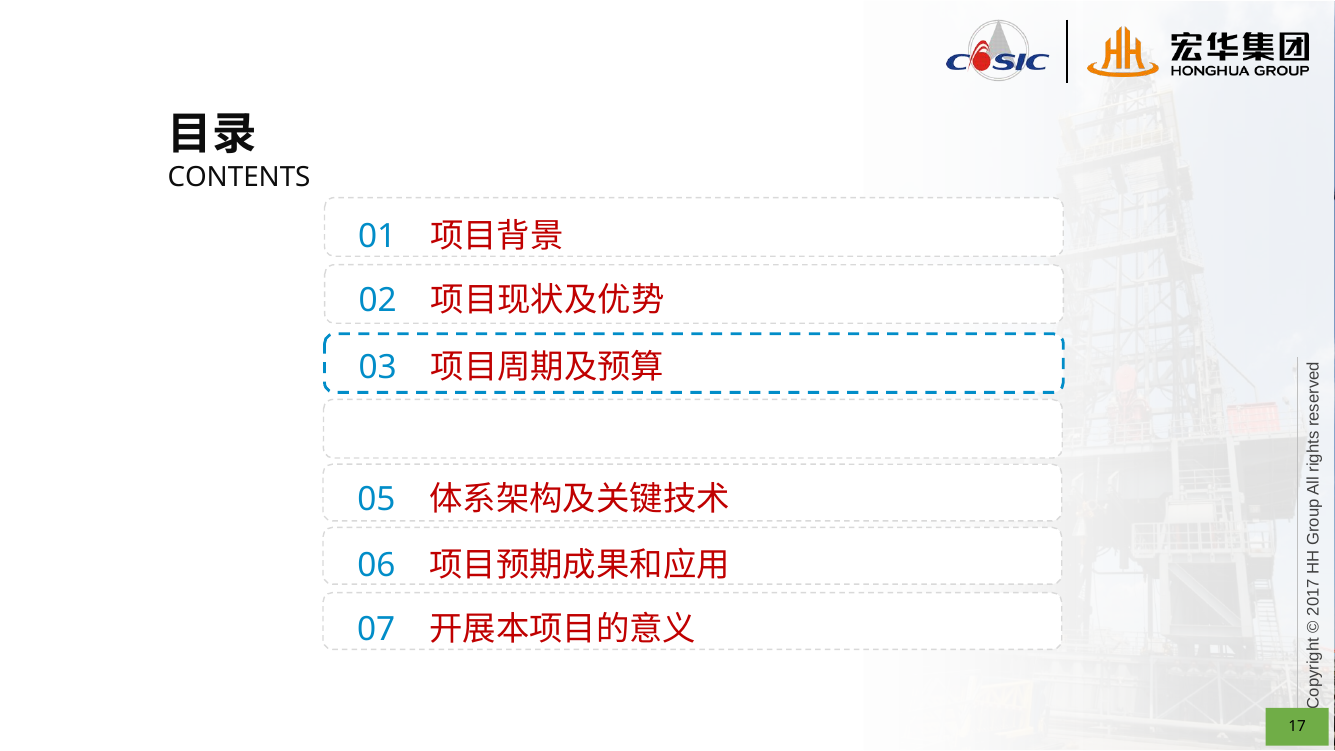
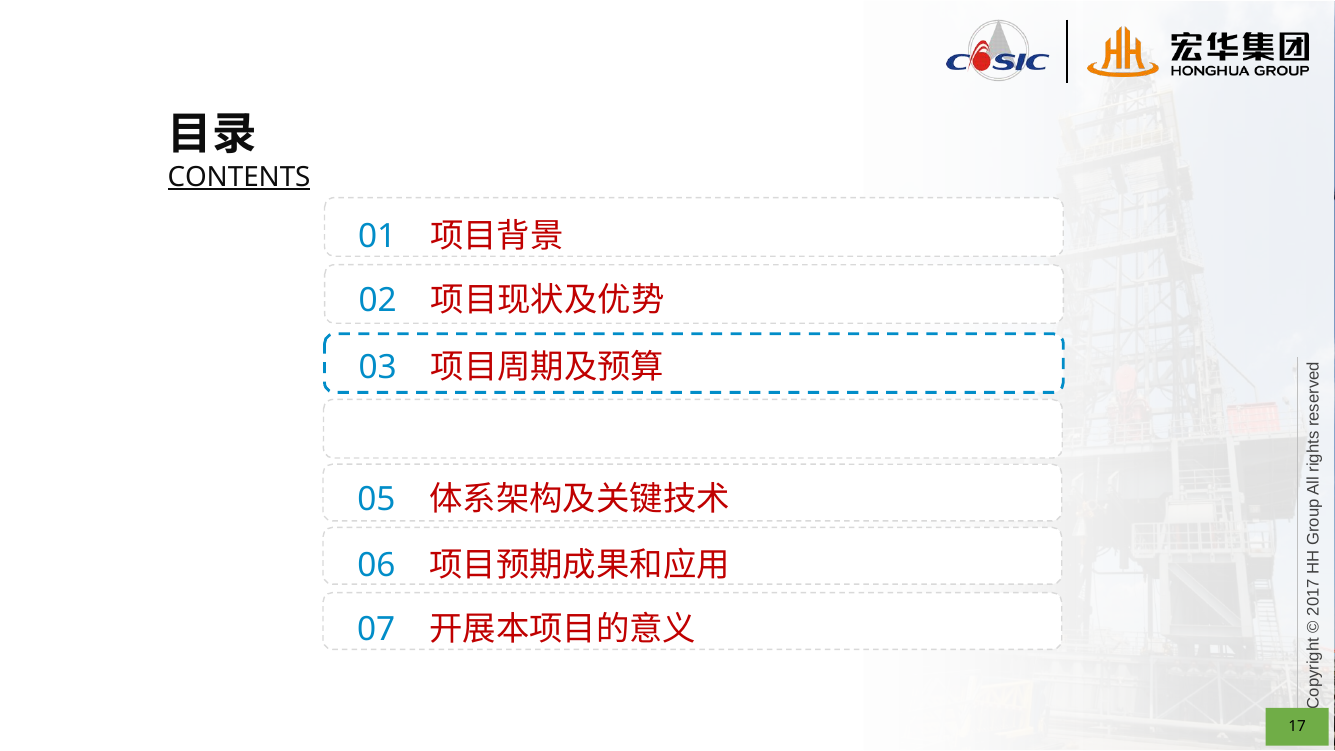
CONTENTS underline: none -> present
